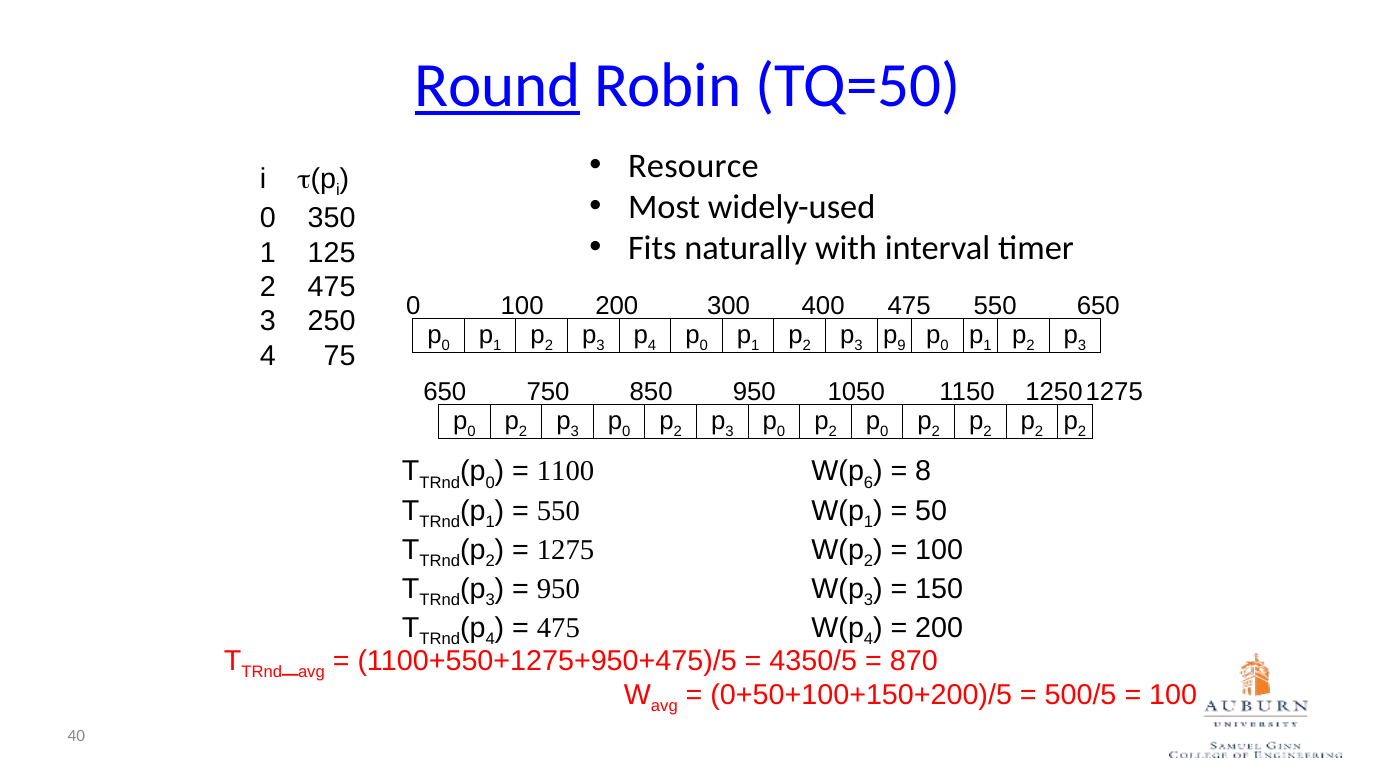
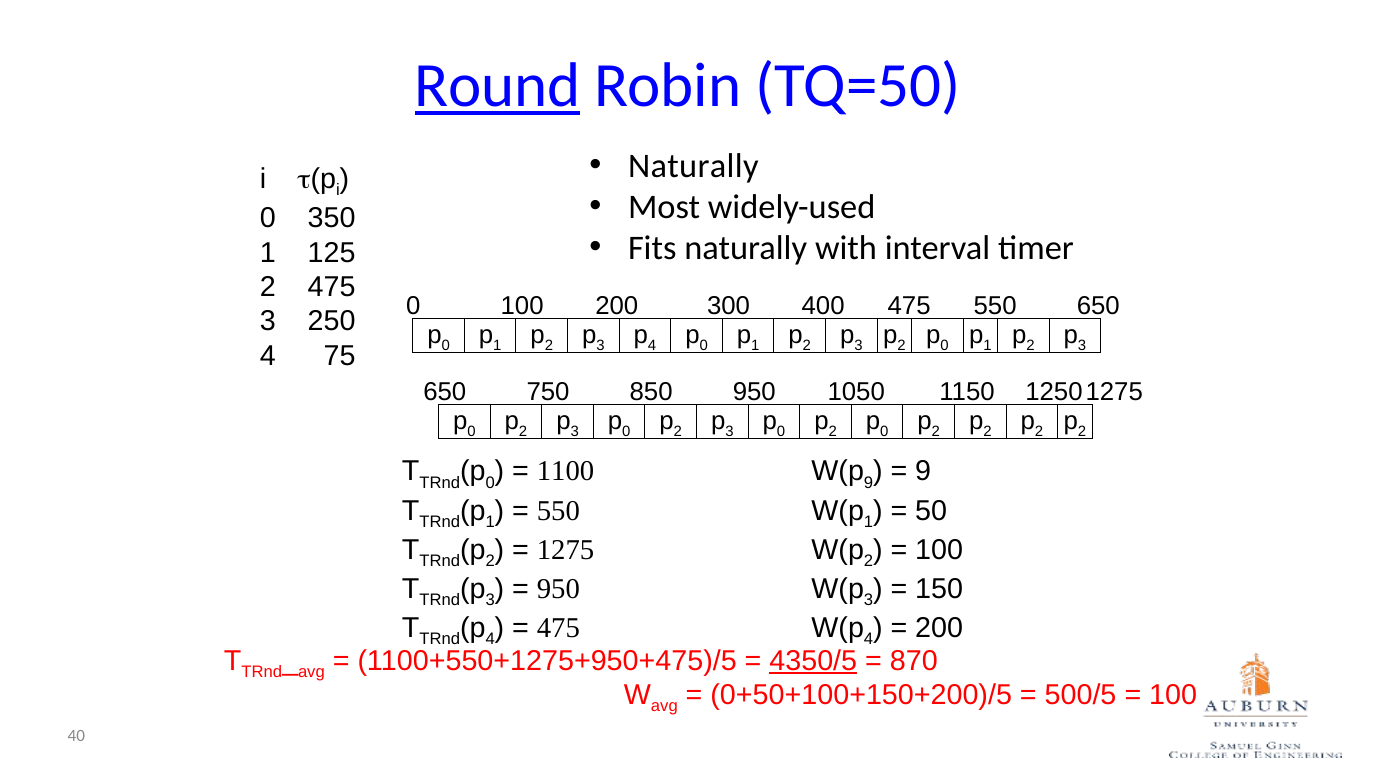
Resource at (693, 166): Resource -> Naturally
9 at (902, 345): 9 -> 2
6 at (869, 483): 6 -> 9
8 at (923, 472): 8 -> 9
4350/5 underline: none -> present
